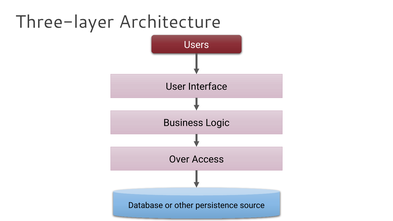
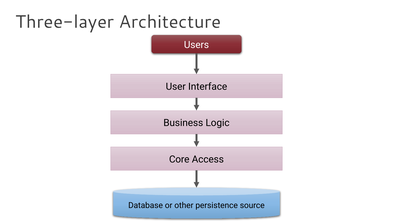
Over: Over -> Core
